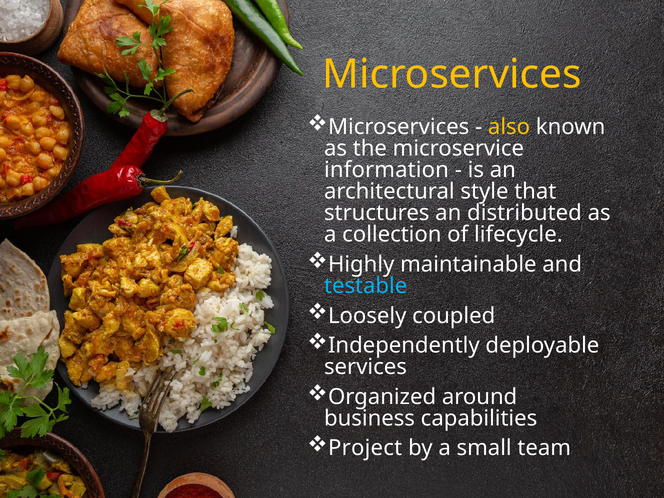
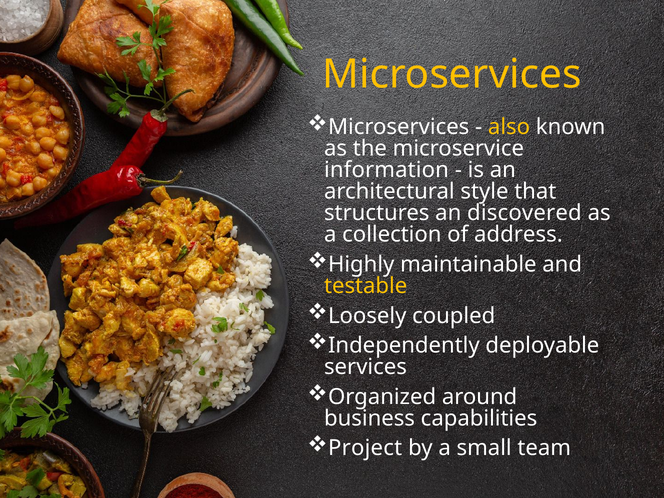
distributed: distributed -> discovered
lifecycle: lifecycle -> address
testable colour: light blue -> yellow
